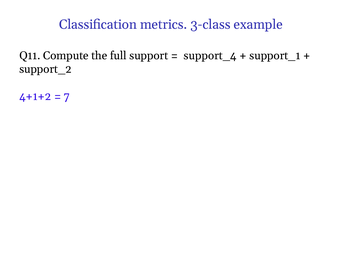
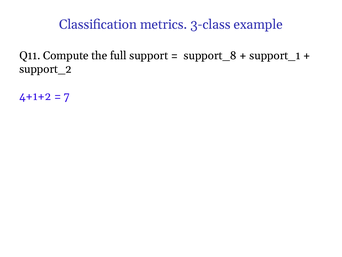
support_4: support_4 -> support_8
